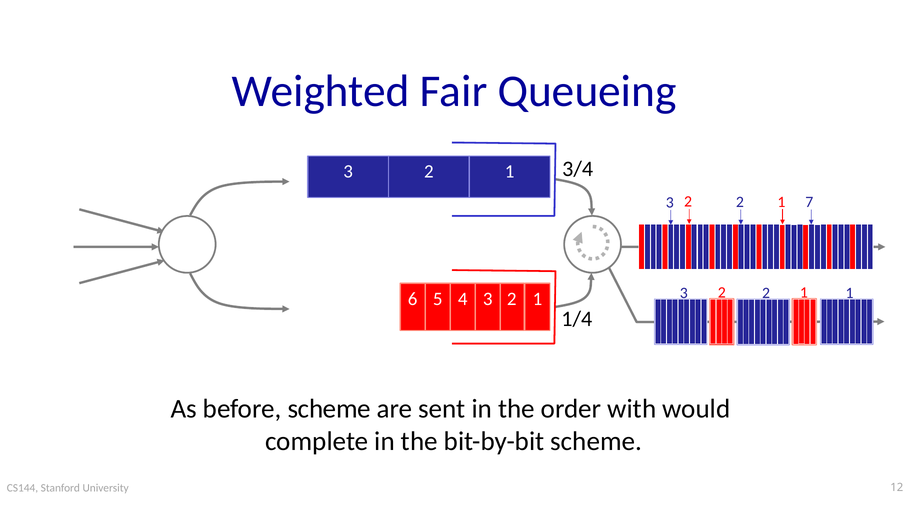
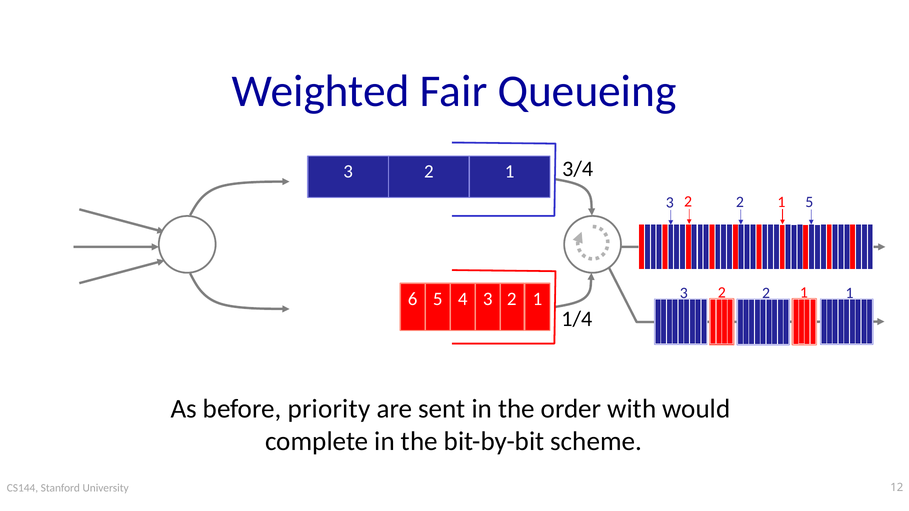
2 7: 7 -> 5
before scheme: scheme -> priority
